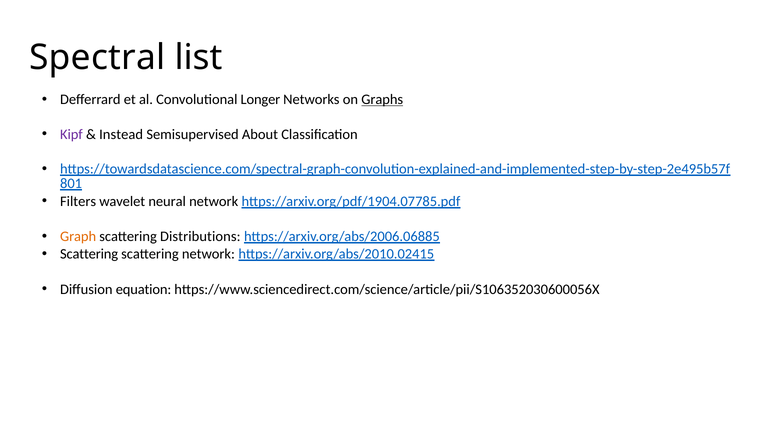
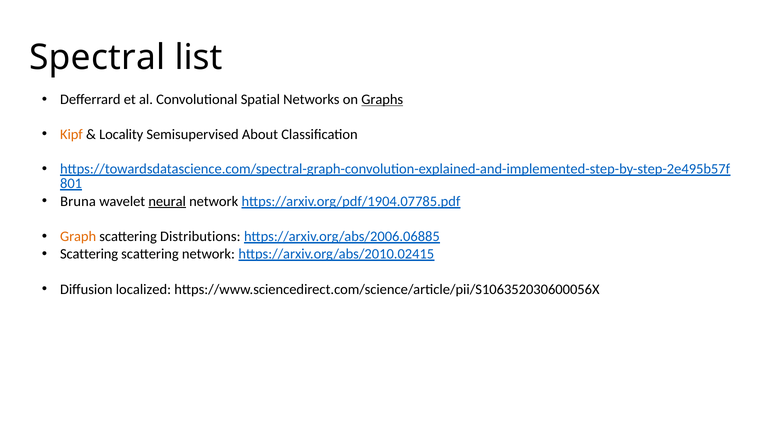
Longer: Longer -> Spatial
Kipf colour: purple -> orange
Instead: Instead -> Locality
Filters: Filters -> Bruna
neural underline: none -> present
equation: equation -> localized
